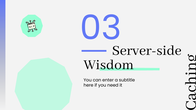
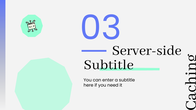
Wisdom at (109, 64): Wisdom -> Subtitle
